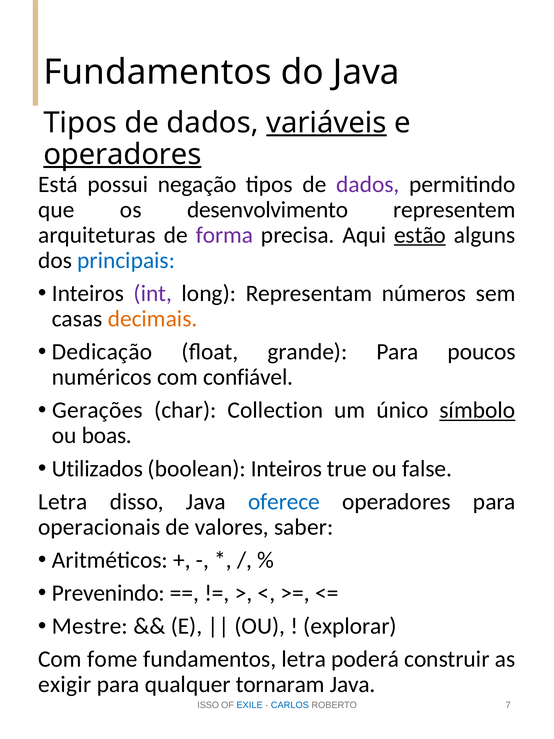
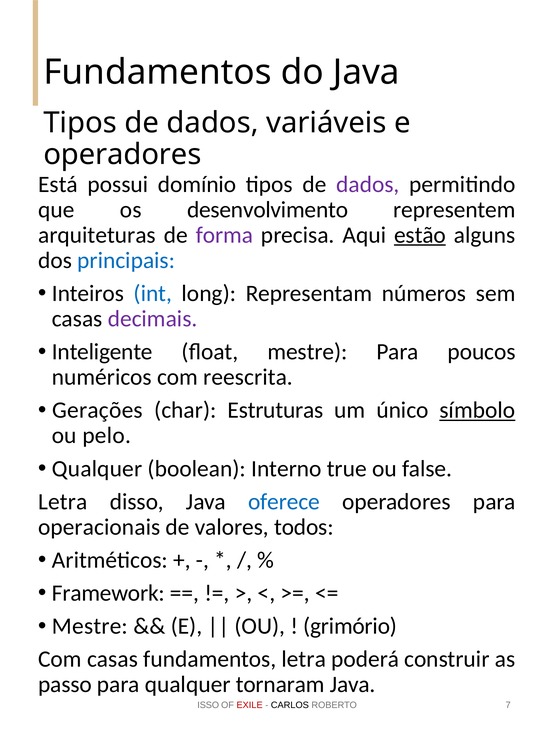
variáveis underline: present -> none
operadores at (122, 154) underline: present -> none
negação: negação -> domínio
int colour: purple -> blue
decimais colour: orange -> purple
Dedicação: Dedicação -> Inteligente
float grande: grande -> mestre
confiável: confiável -> reescrita
Collection: Collection -> Estruturas
boas: boas -> pelo
Utilizados at (97, 468): Utilizados -> Qualquer
boolean Inteiros: Inteiros -> Interno
saber: saber -> todos
Prevenindo: Prevenindo -> Framework
explorar: explorar -> grimório
Com fome: fome -> casas
exigir: exigir -> passo
EXILE colour: blue -> red
CARLOS colour: blue -> black
